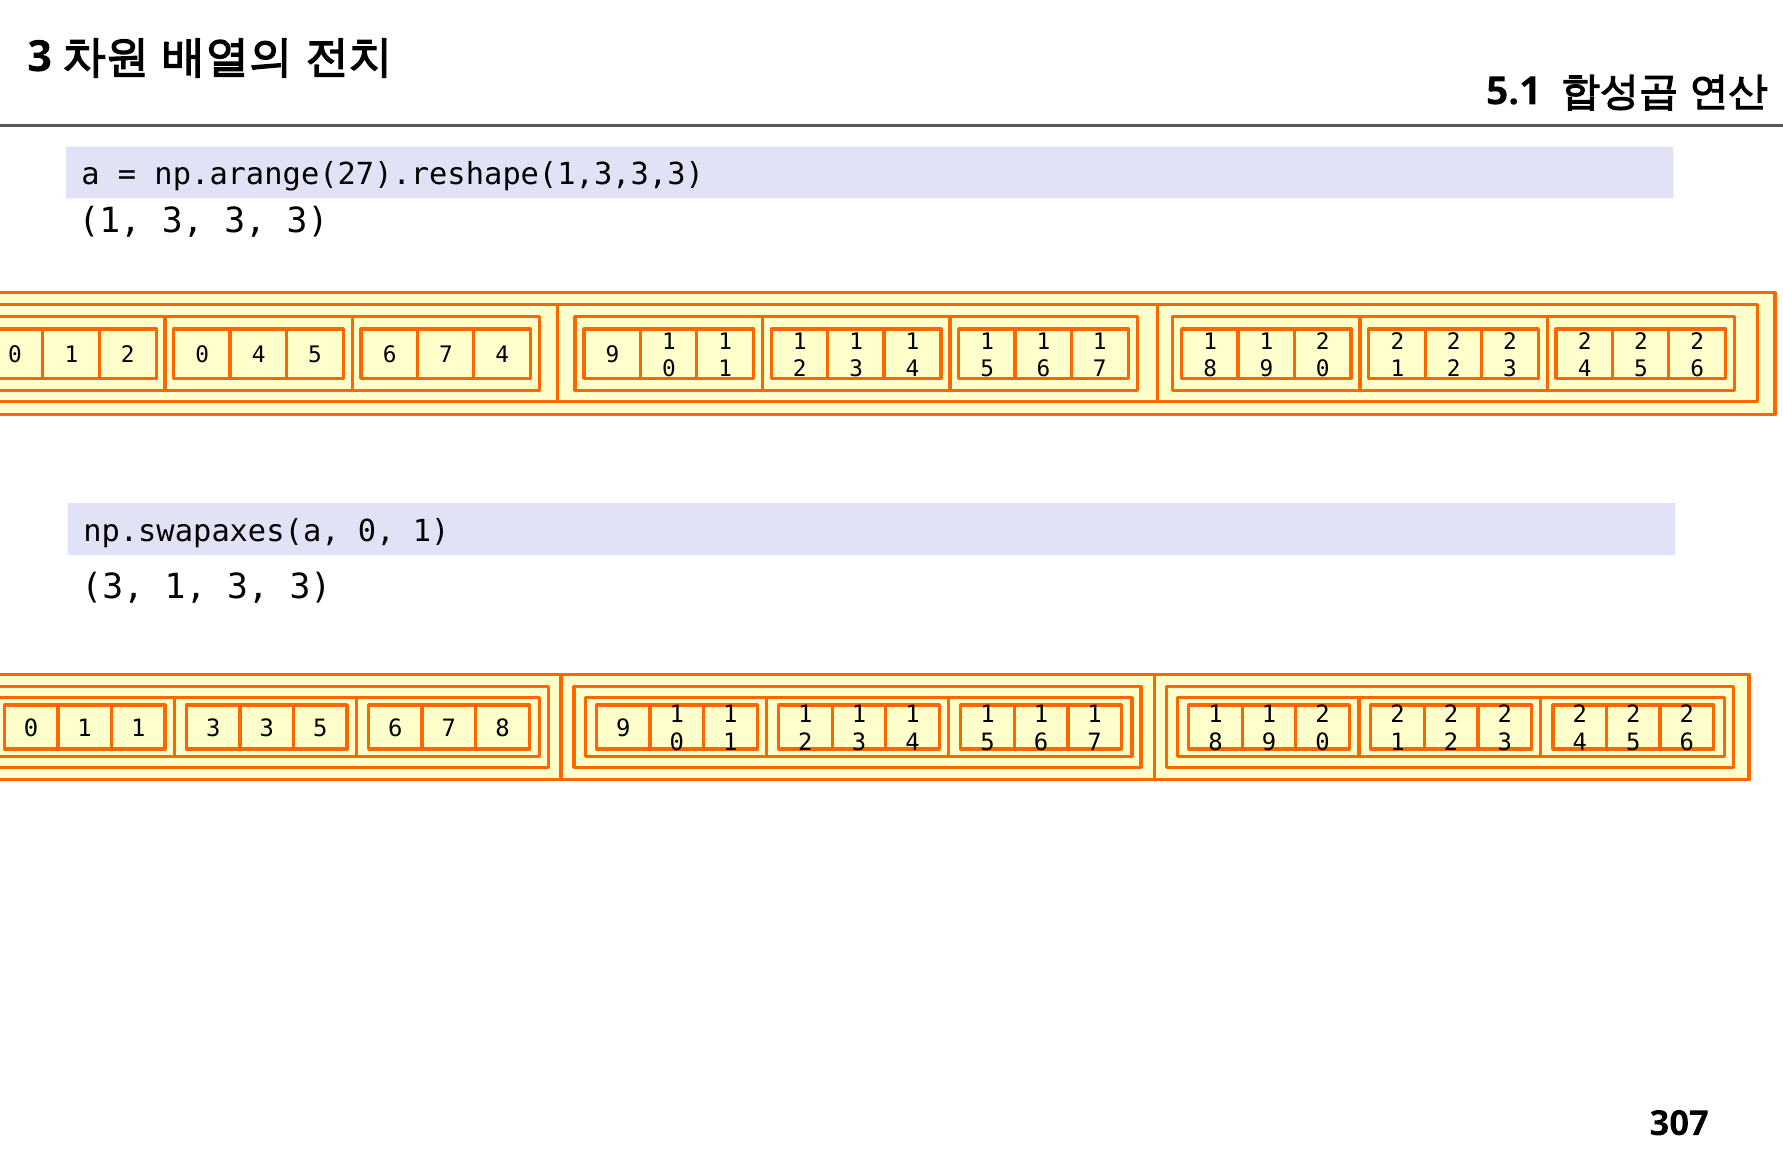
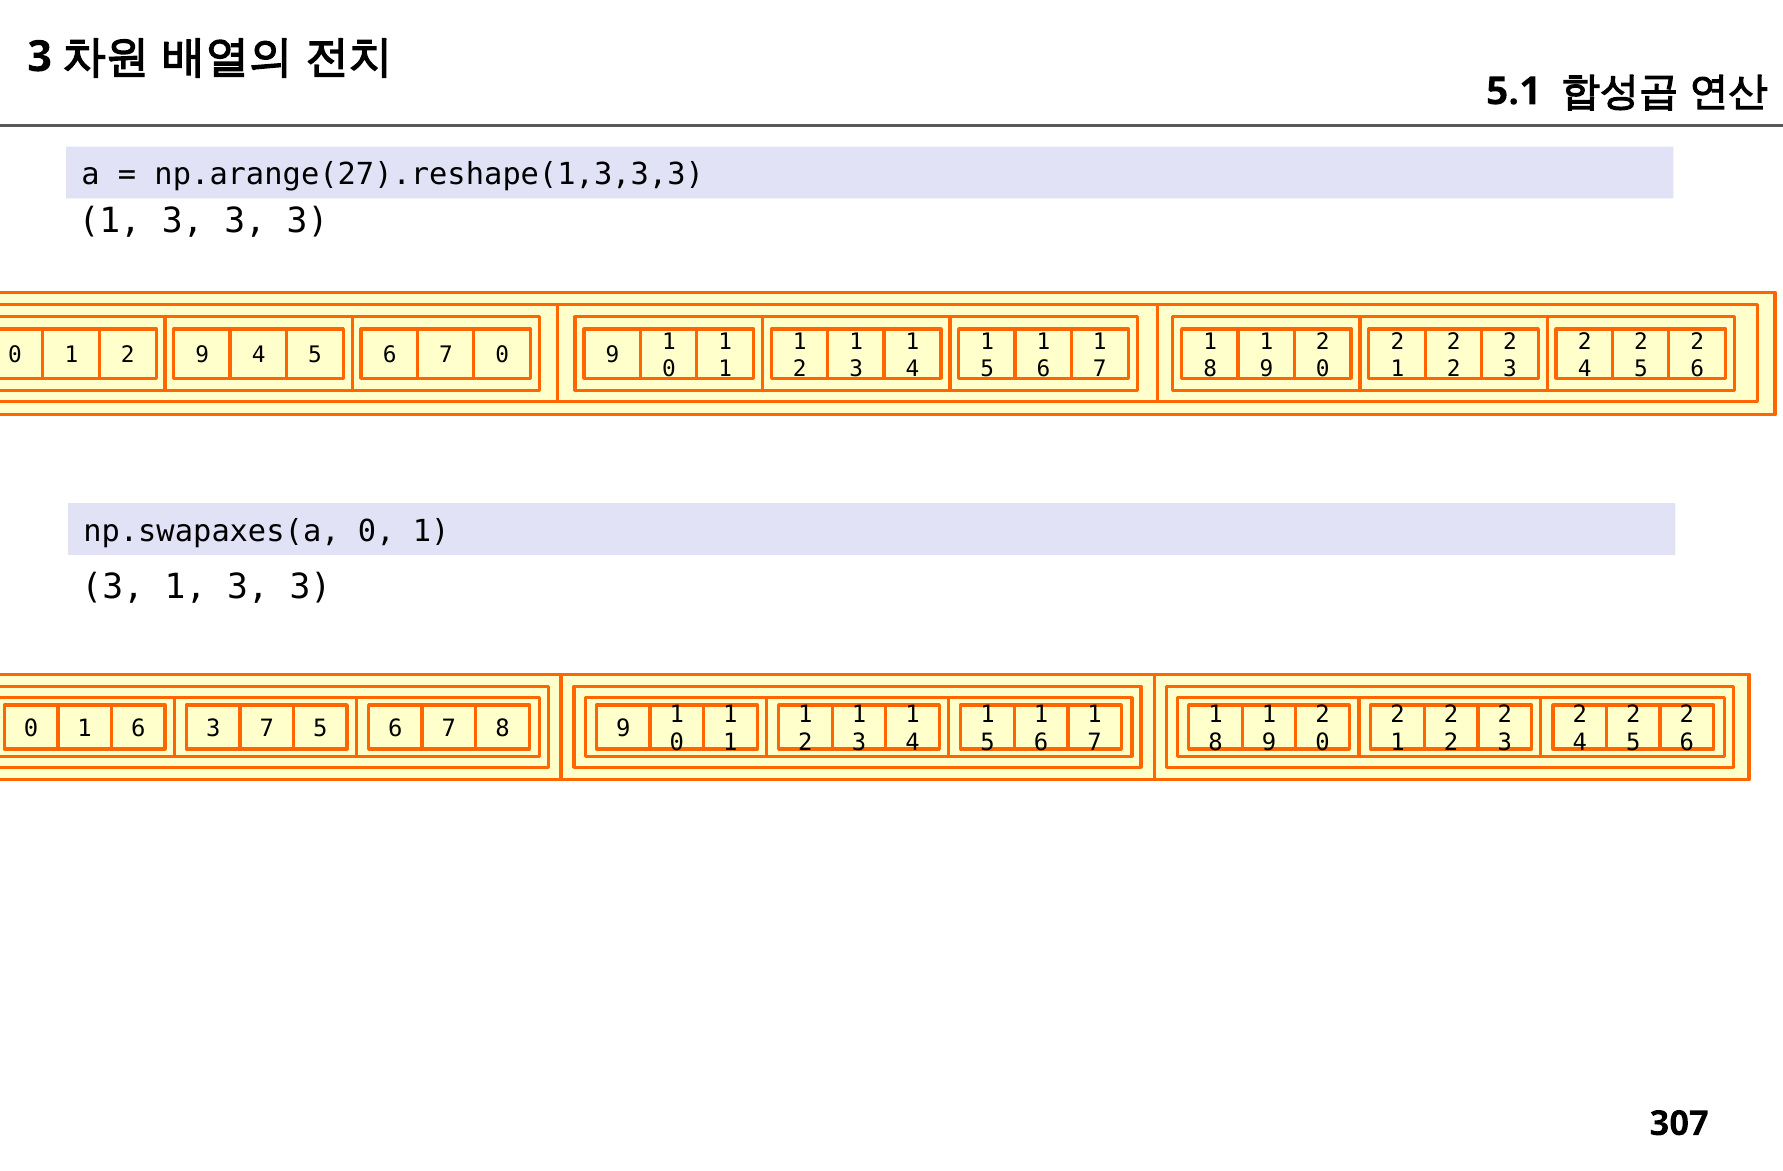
1 2 0: 0 -> 9
7 4: 4 -> 0
1 at (138, 729): 1 -> 6
3 at (267, 729): 3 -> 7
